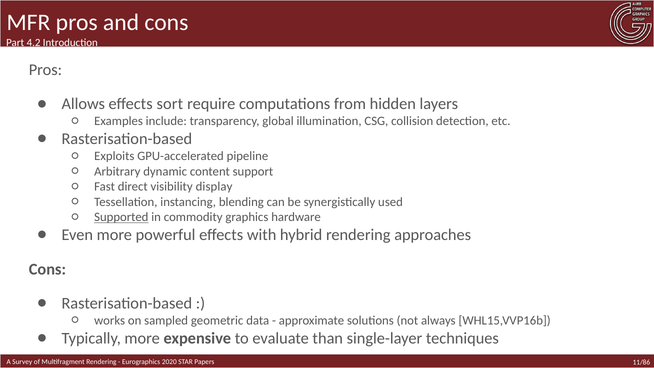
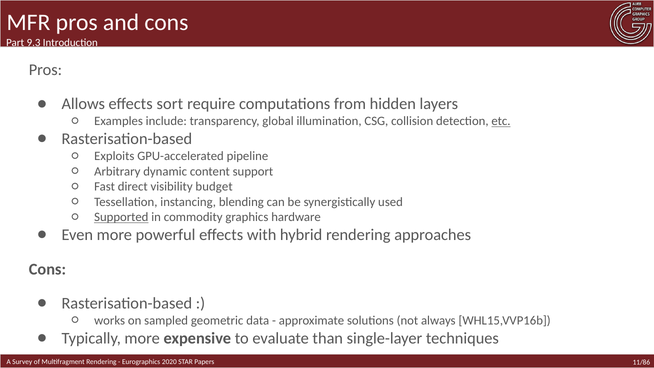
4.2: 4.2 -> 9.3
etc underline: none -> present
display: display -> budget
